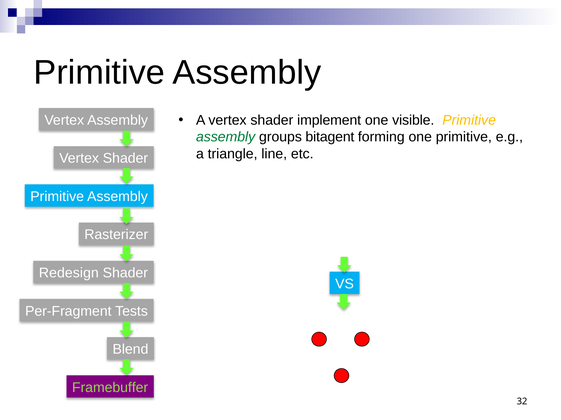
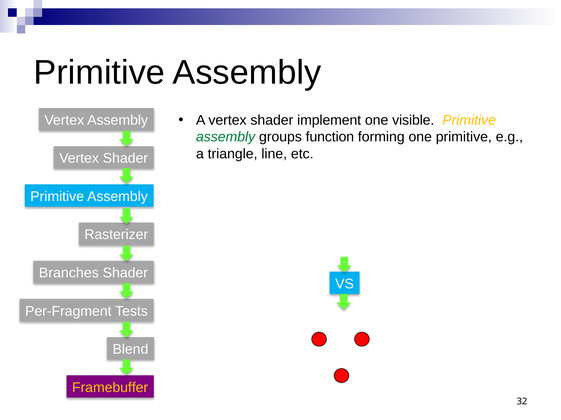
bitagent: bitagent -> function
Redesign: Redesign -> Branches
Framebuffer colour: light green -> yellow
